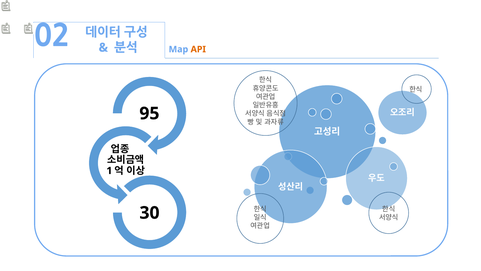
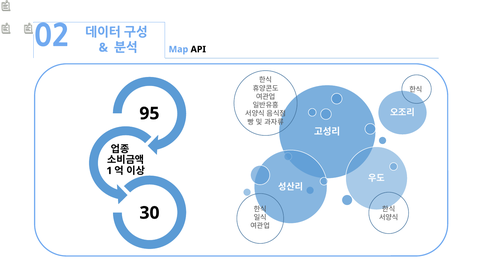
API colour: orange -> black
